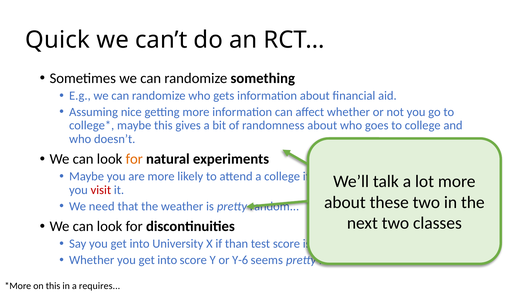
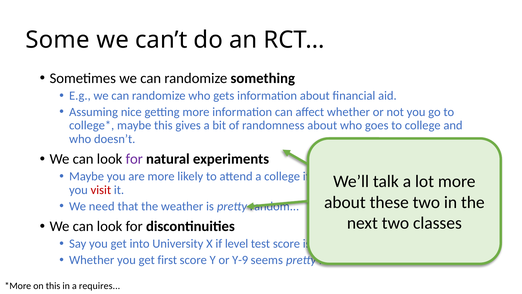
Quick: Quick -> Some
for at (134, 159) colour: orange -> purple
than: than -> level
Whether you get into: into -> first
Y-6: Y-6 -> Y-9
